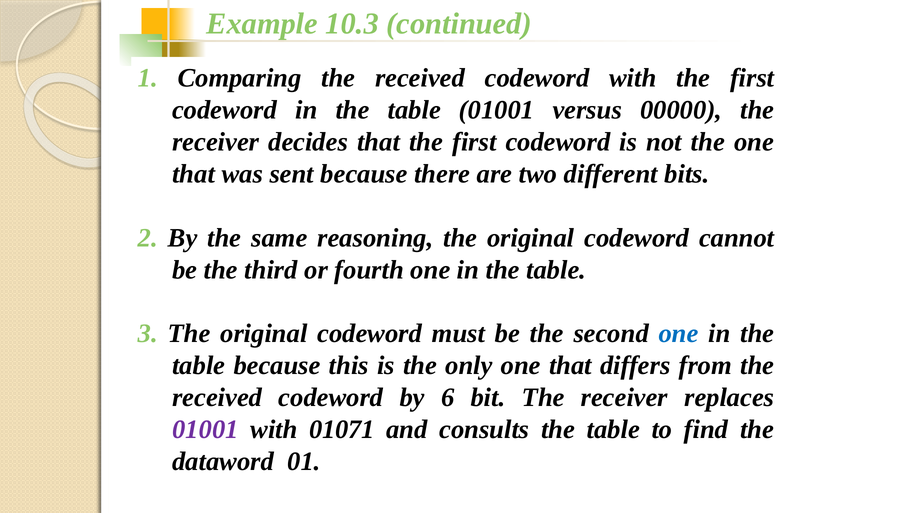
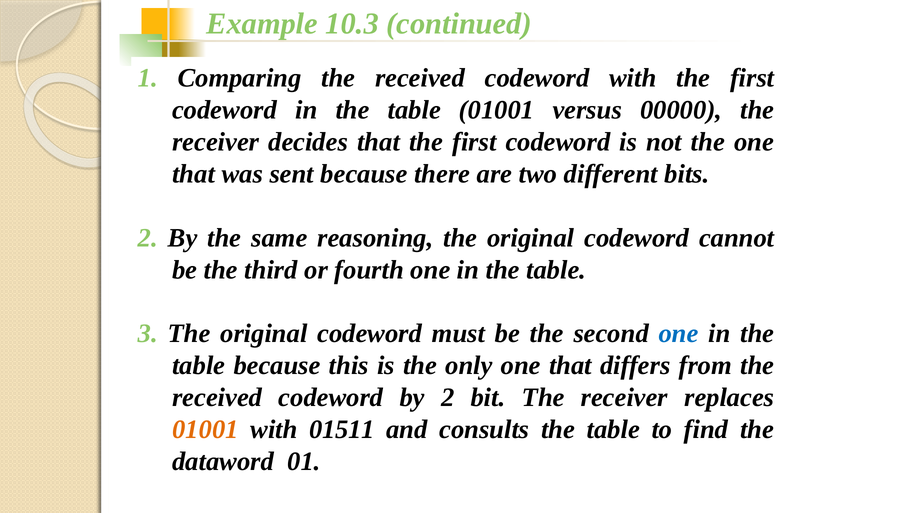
by 6: 6 -> 2
01001 at (205, 430) colour: purple -> orange
01071: 01071 -> 01511
